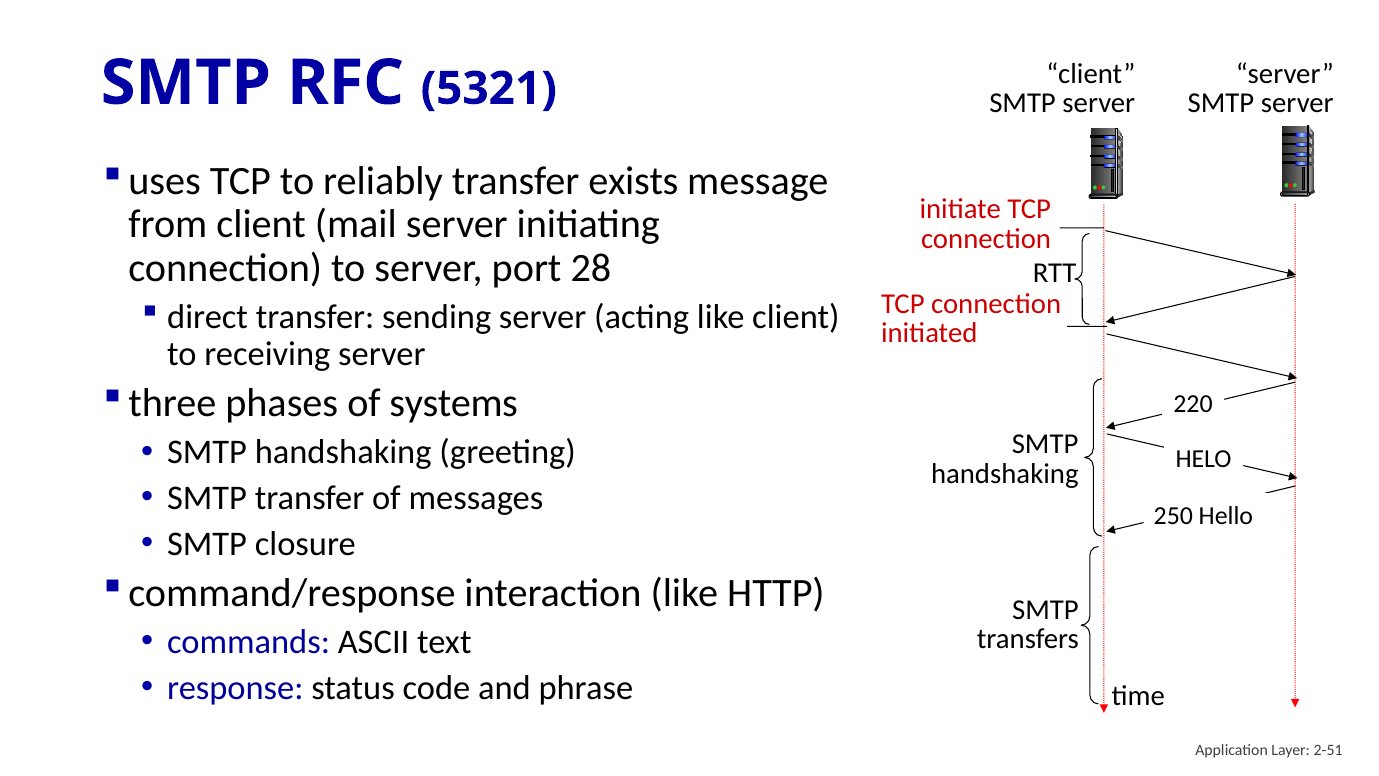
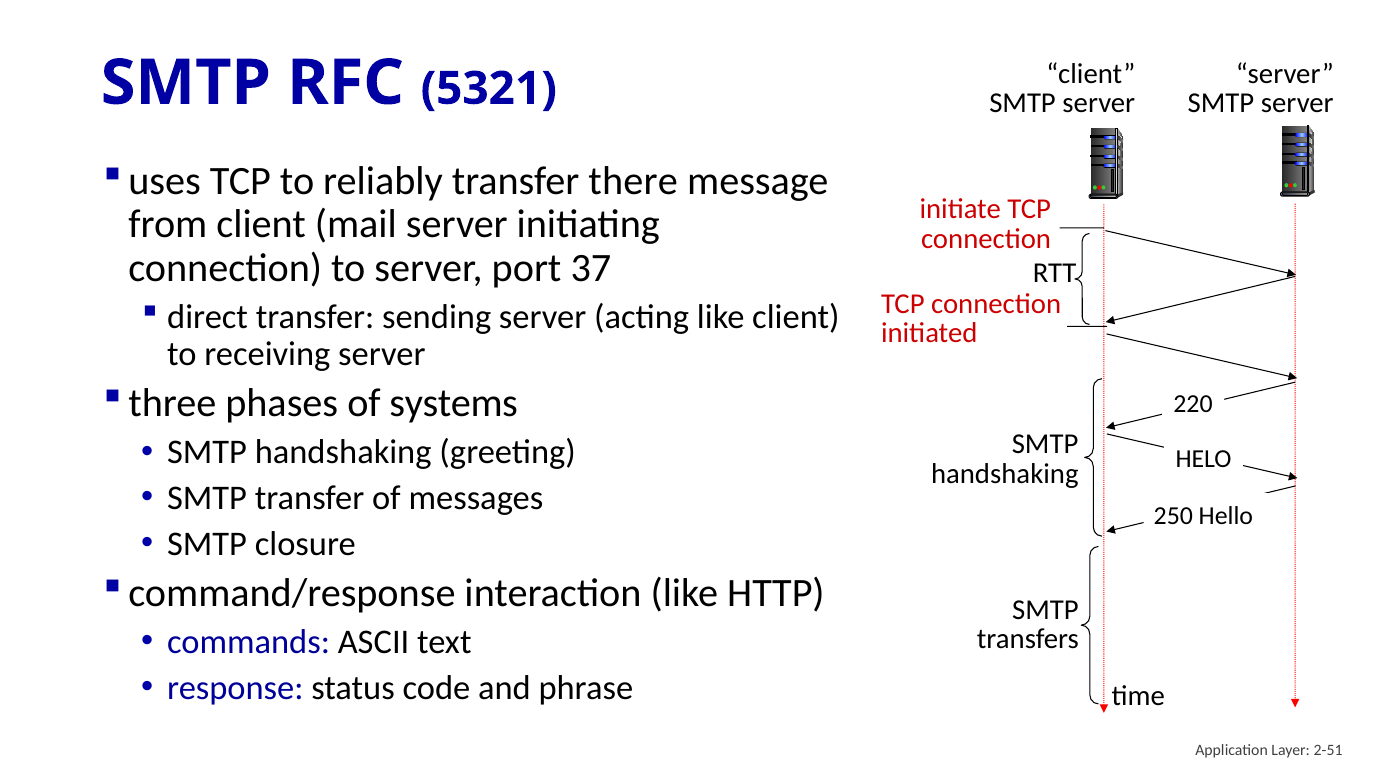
exists: exists -> there
28: 28 -> 37
